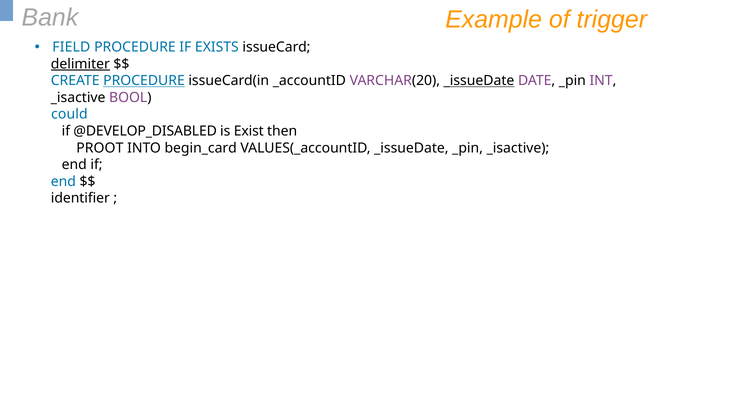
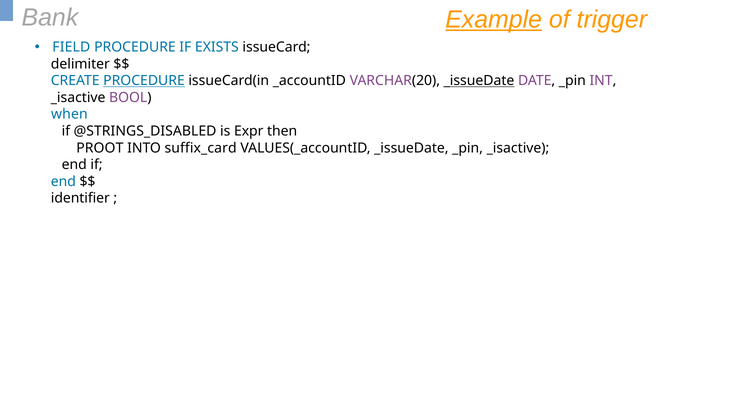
Example underline: none -> present
delimiter underline: present -> none
could: could -> when
@DEVELOP_DISABLED: @DEVELOP_DISABLED -> @STRINGS_DISABLED
Exist: Exist -> Expr
begin_card: begin_card -> suffix_card
